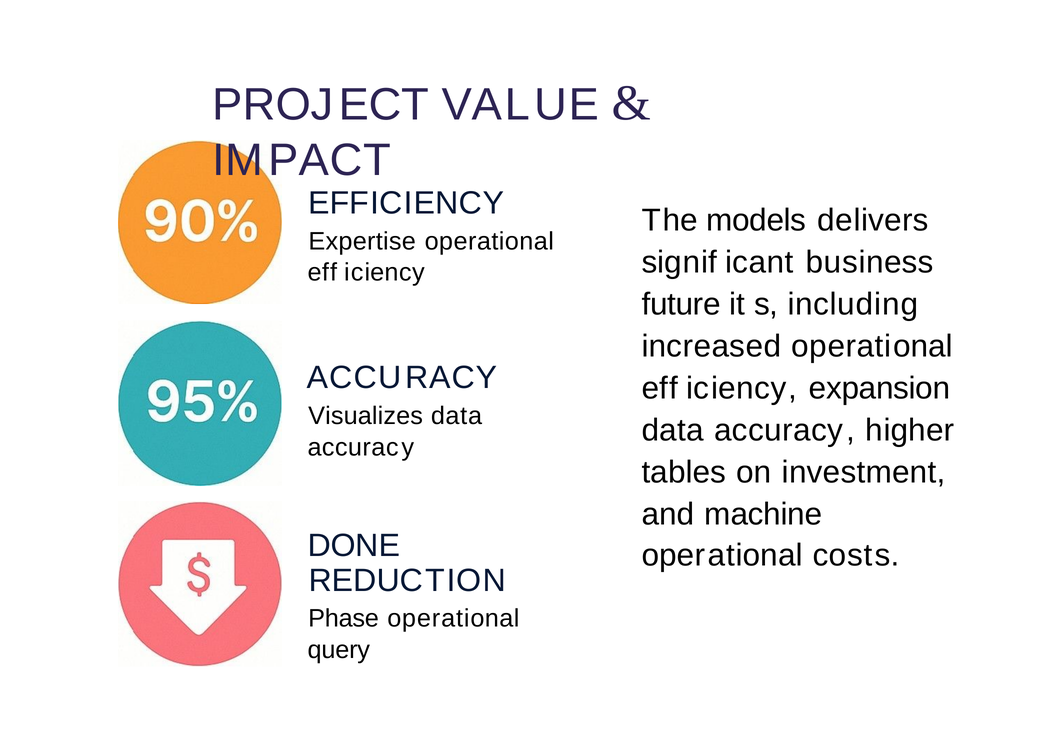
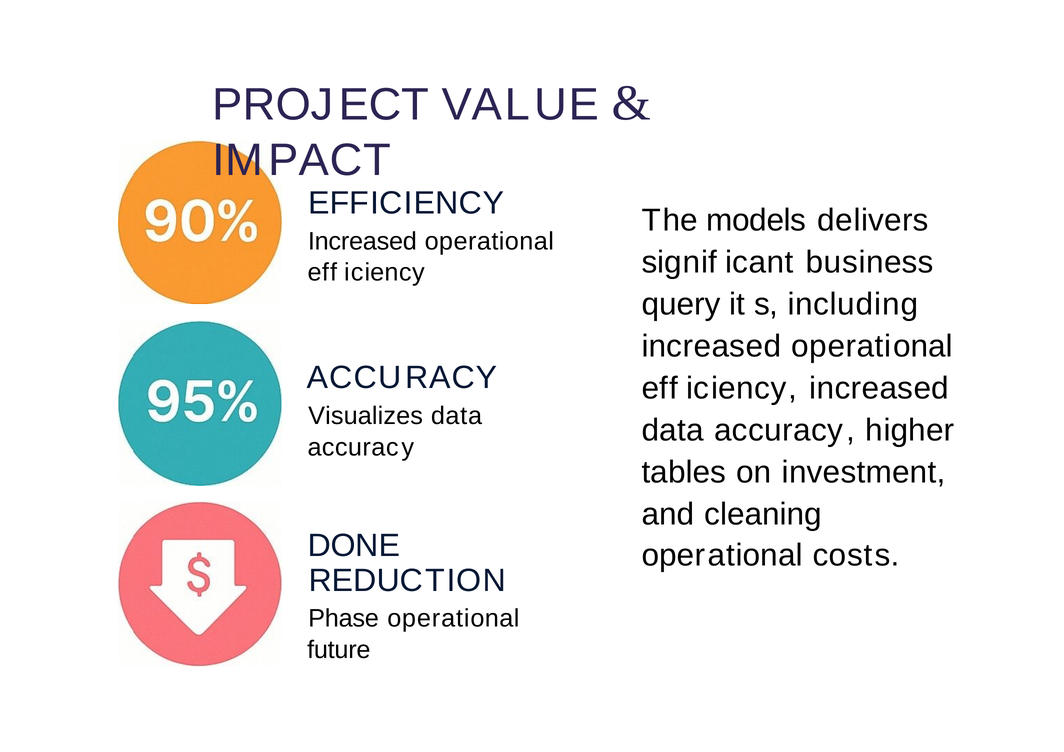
Expertise at (362, 241): Expertise -> Increased
future: future -> query
iciency expansion: expansion -> increased
machine: machine -> cleaning
query: query -> future
